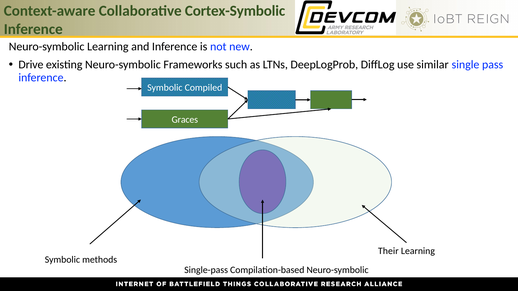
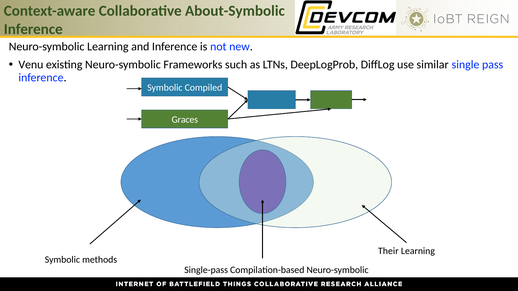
Cortex-Symbolic: Cortex-Symbolic -> About-Symbolic
Drive: Drive -> Venu
